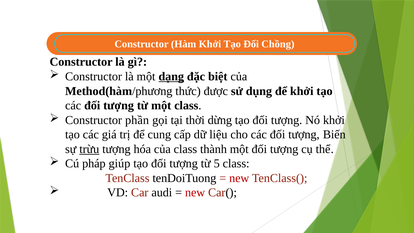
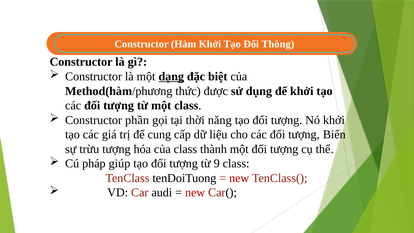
Chồng: Chồng -> Thông
dừng: dừng -> năng
trừu underline: present -> none
5: 5 -> 9
